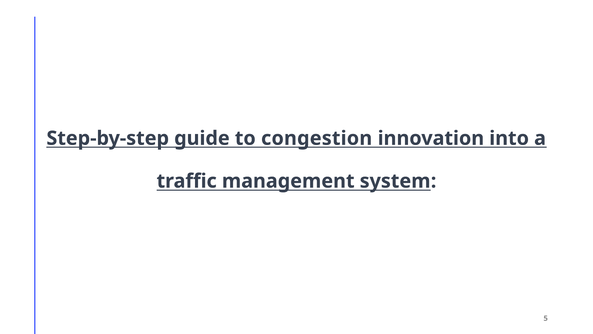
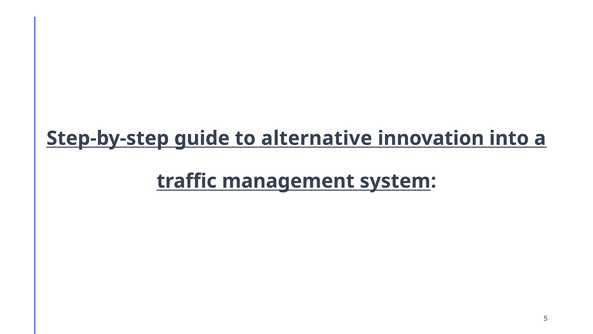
congestion: congestion -> alternative
